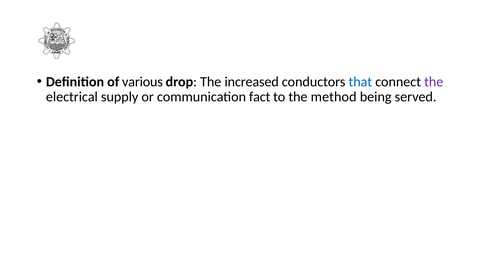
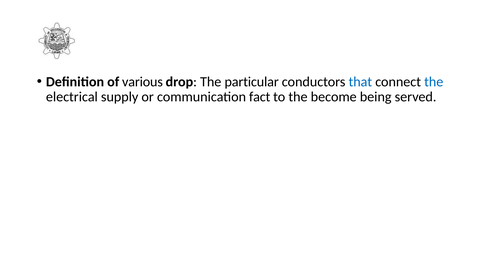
increased: increased -> particular
the at (434, 82) colour: purple -> blue
method: method -> become
